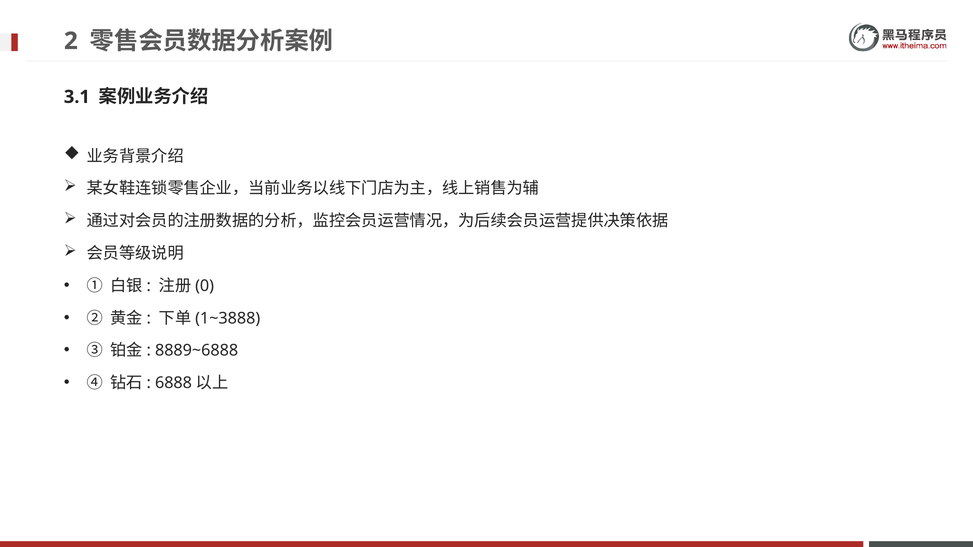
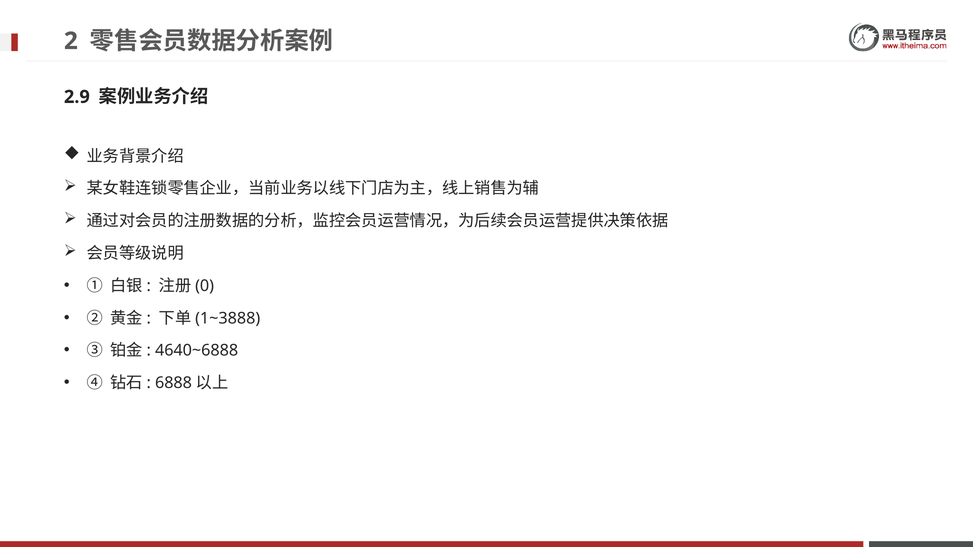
3.1: 3.1 -> 2.9
8889~6888: 8889~6888 -> 4640~6888
